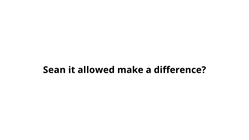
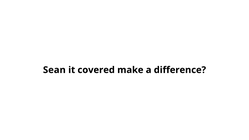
allowed: allowed -> covered
